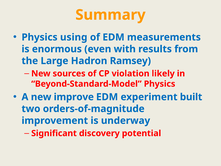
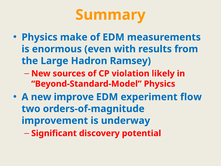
using: using -> make
built: built -> flow
